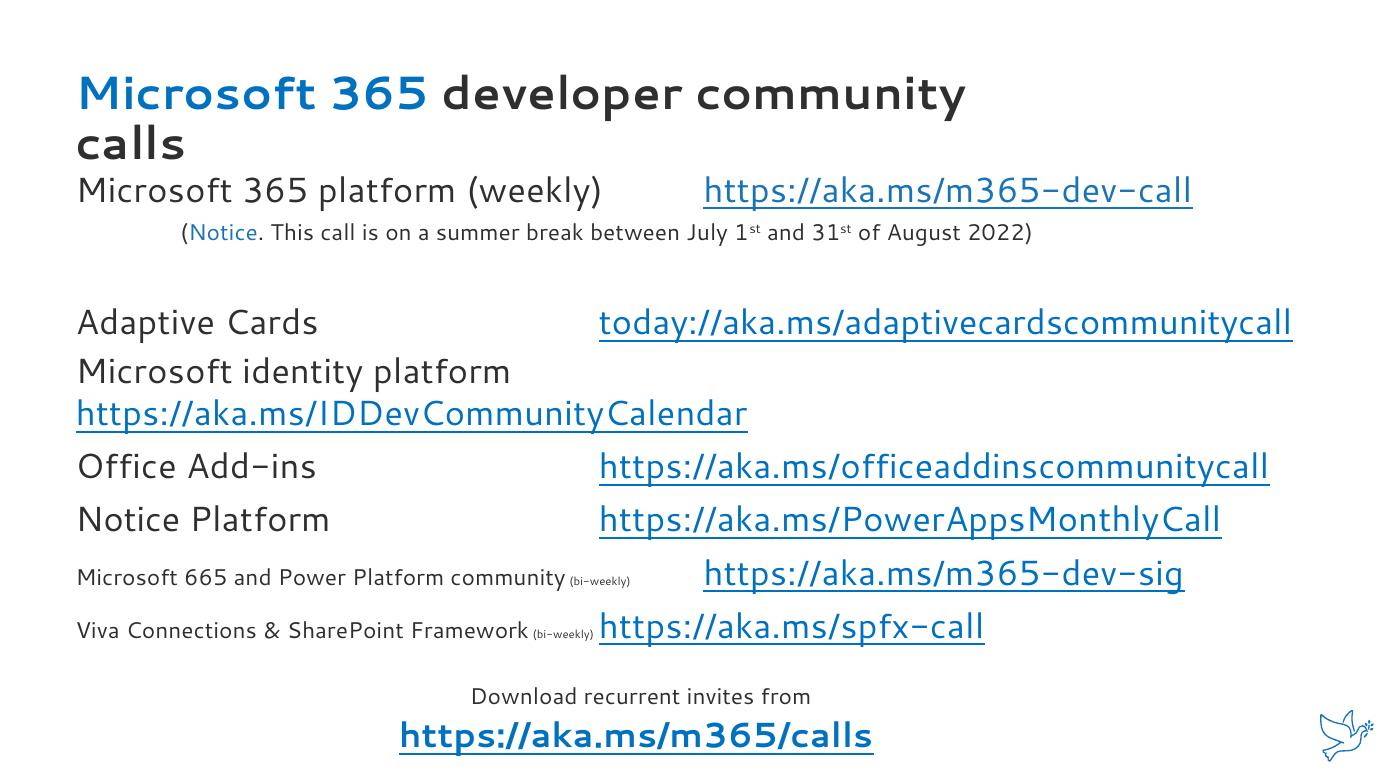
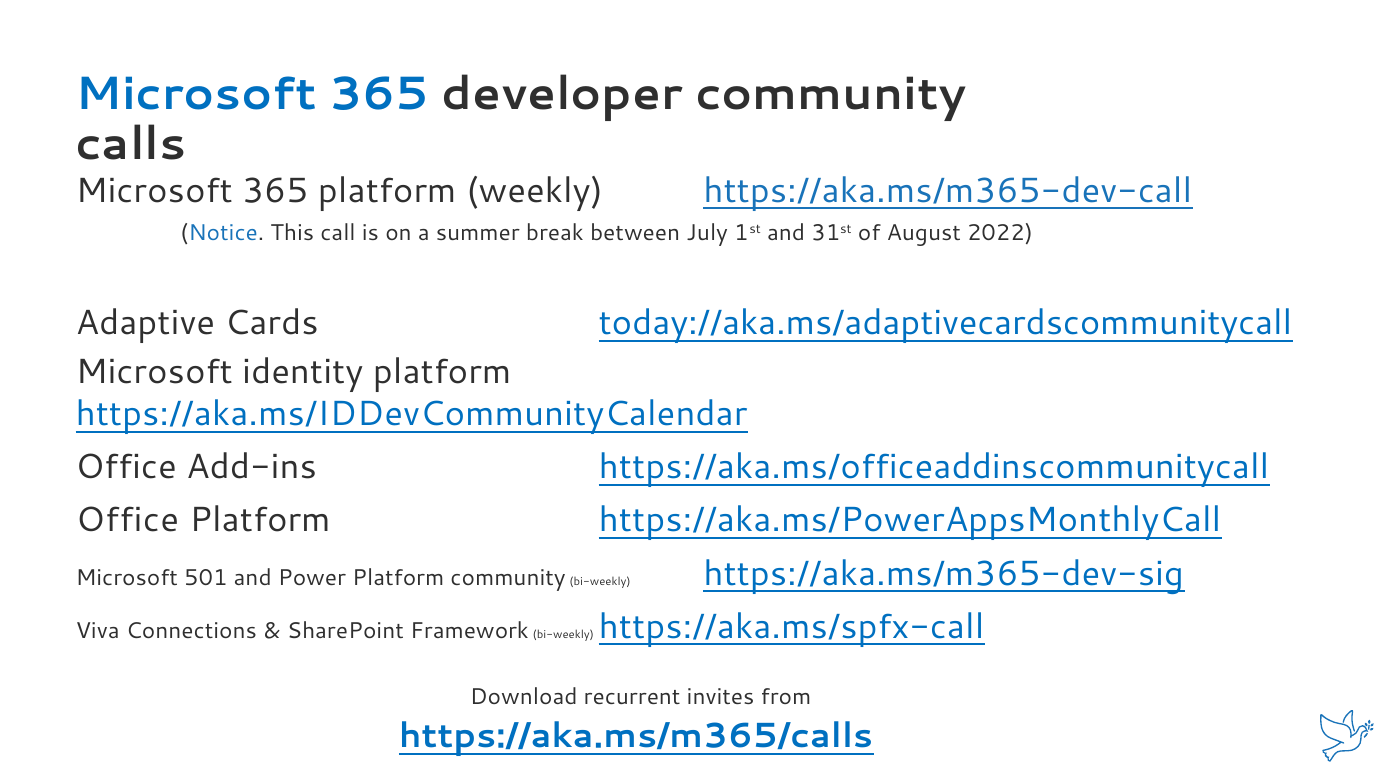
Notice at (128, 521): Notice -> Office
665: 665 -> 501
